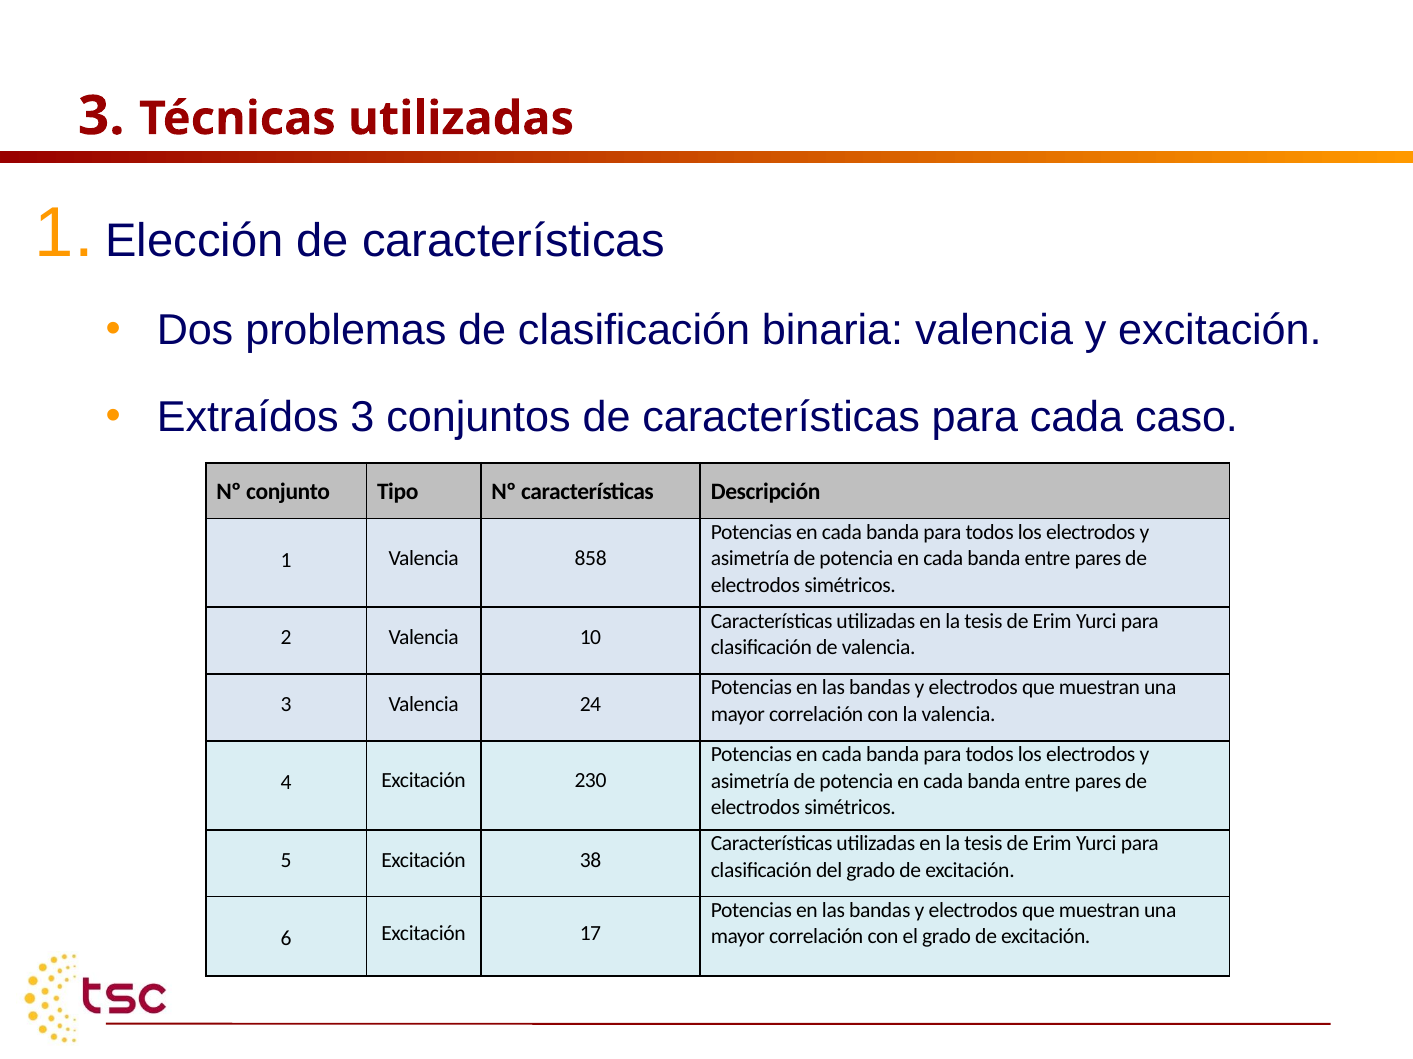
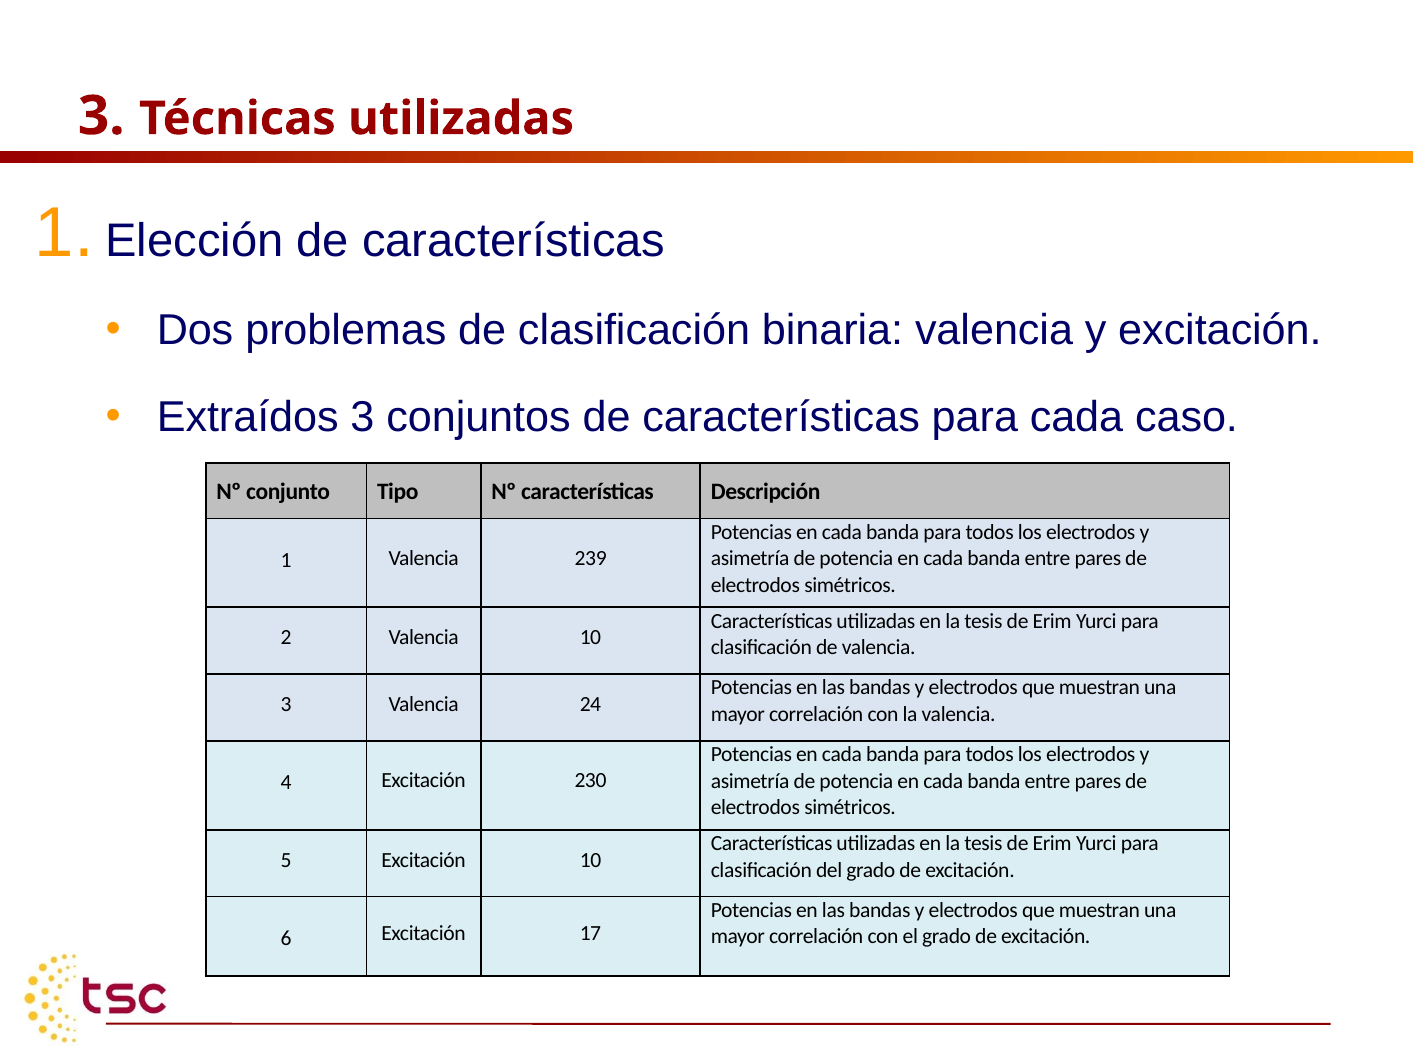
858: 858 -> 239
Excitación 38: 38 -> 10
